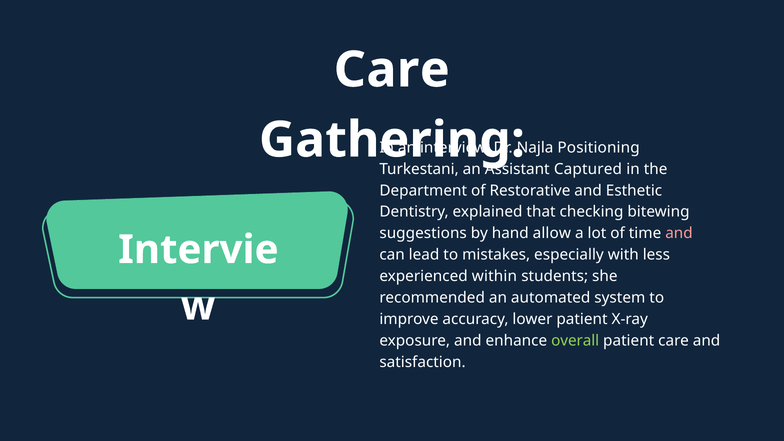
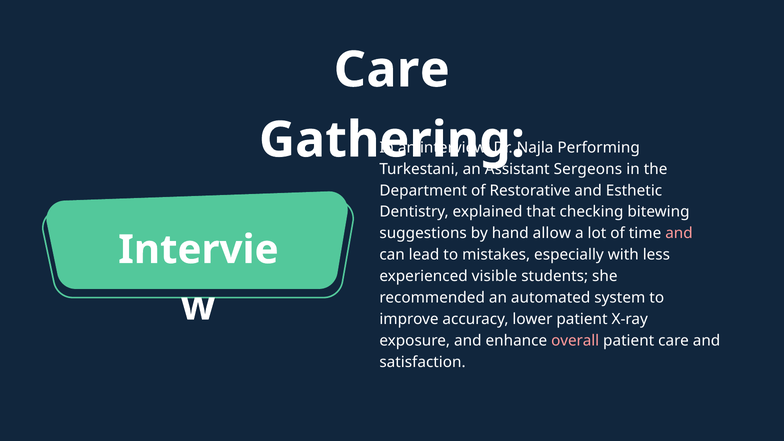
Positioning: Positioning -> Performing
Captured: Captured -> Sergeons
within: within -> visible
overall colour: light green -> pink
